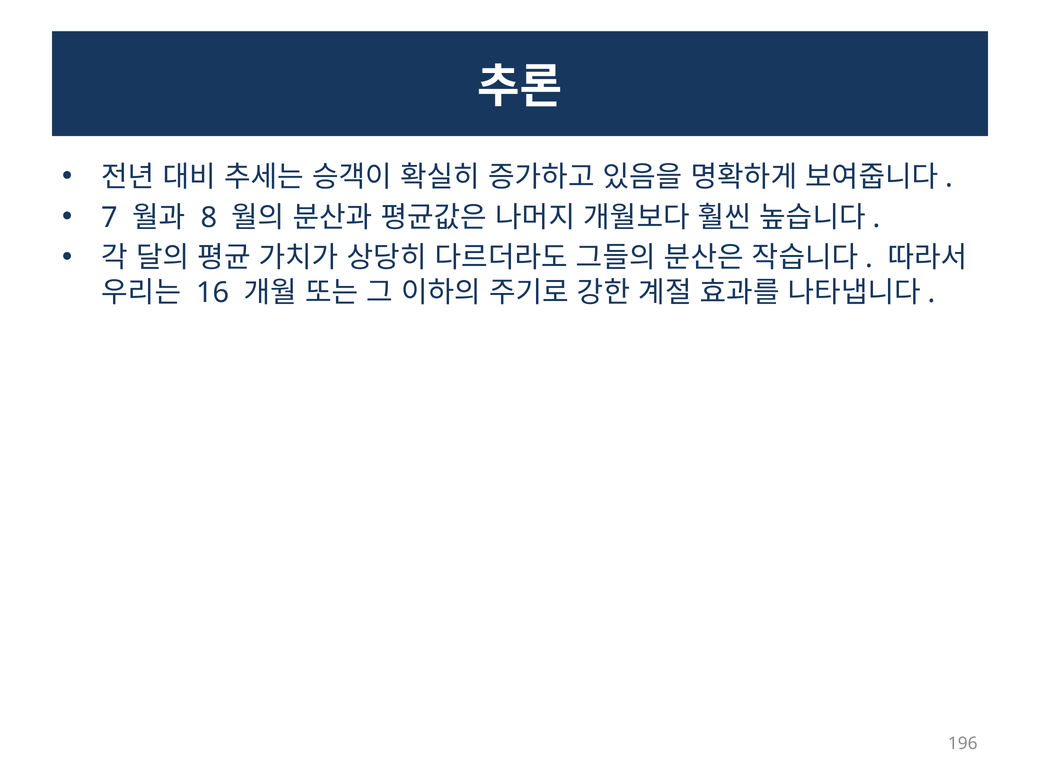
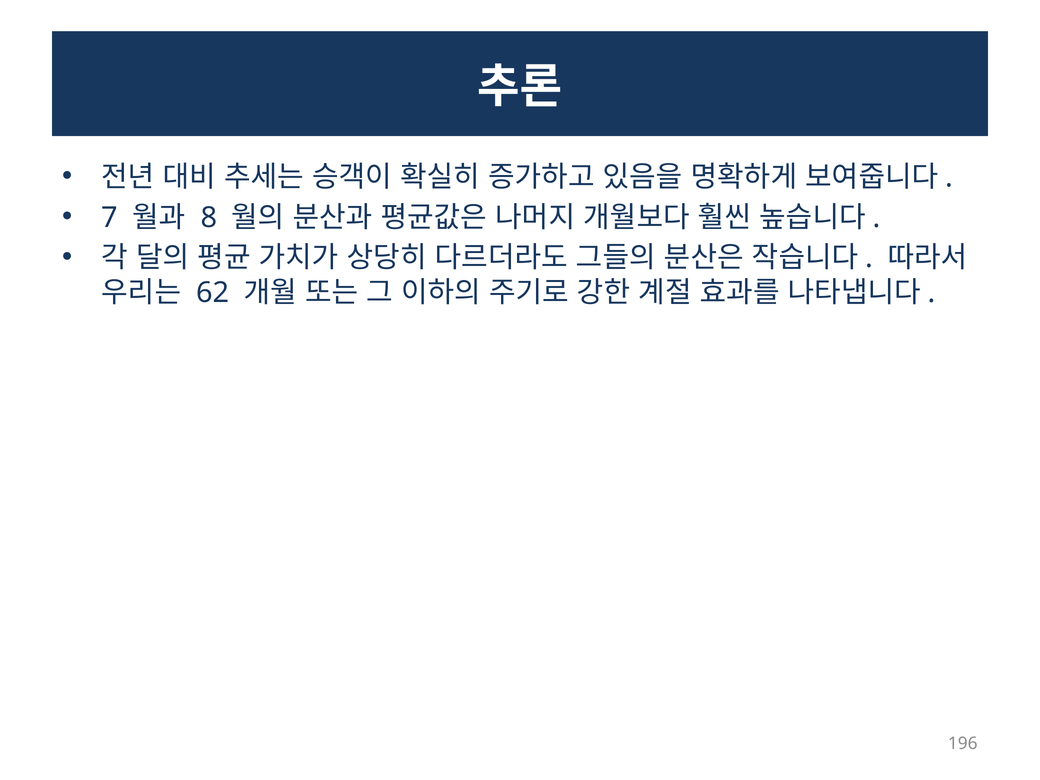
16: 16 -> 62
